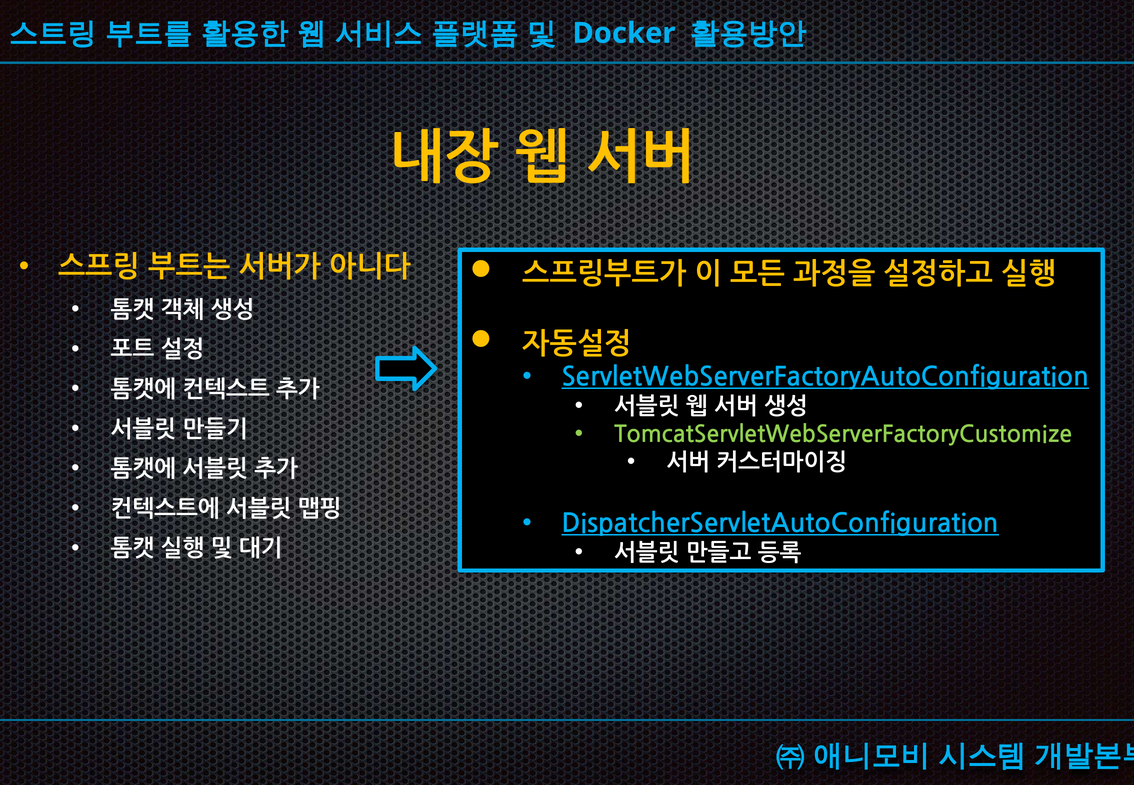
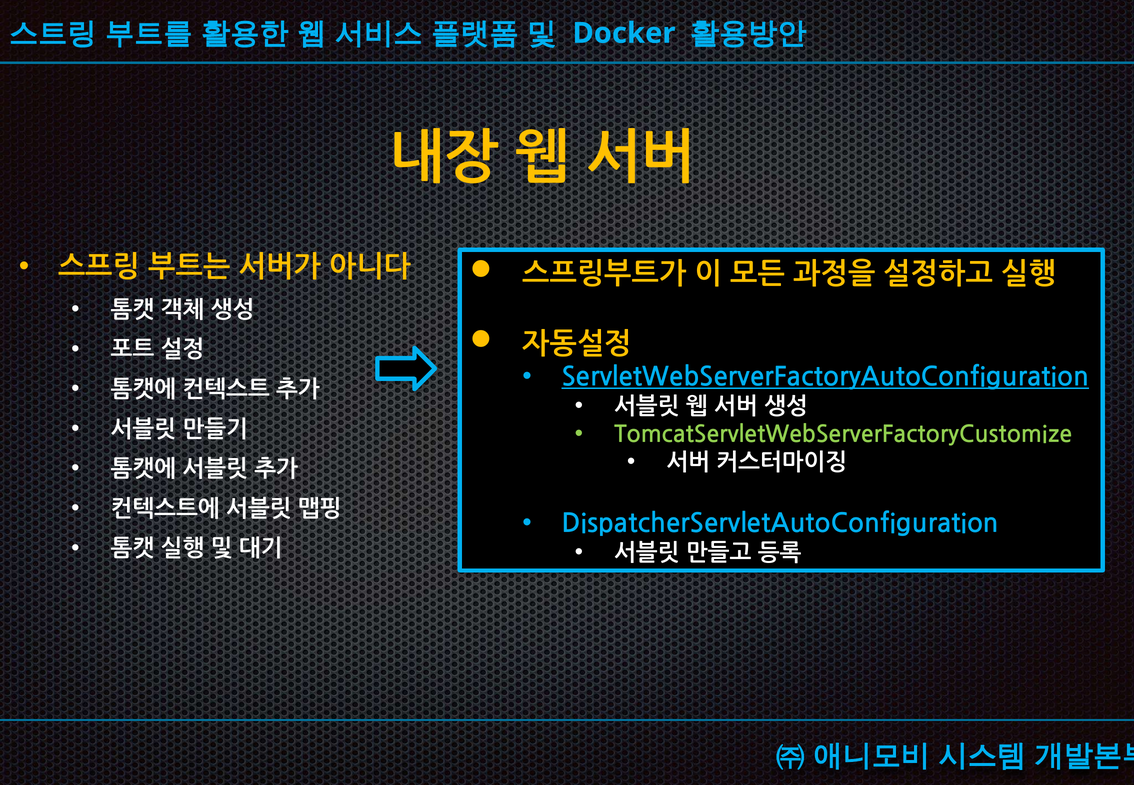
DispatcherServletAutoConfiguration underline: present -> none
